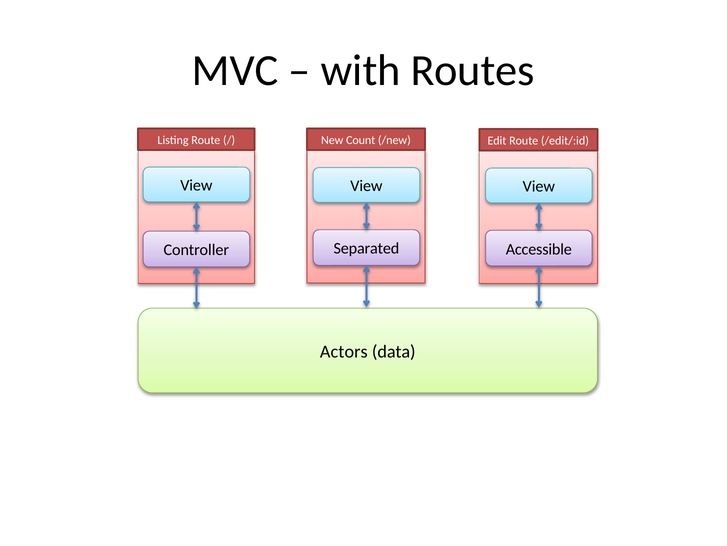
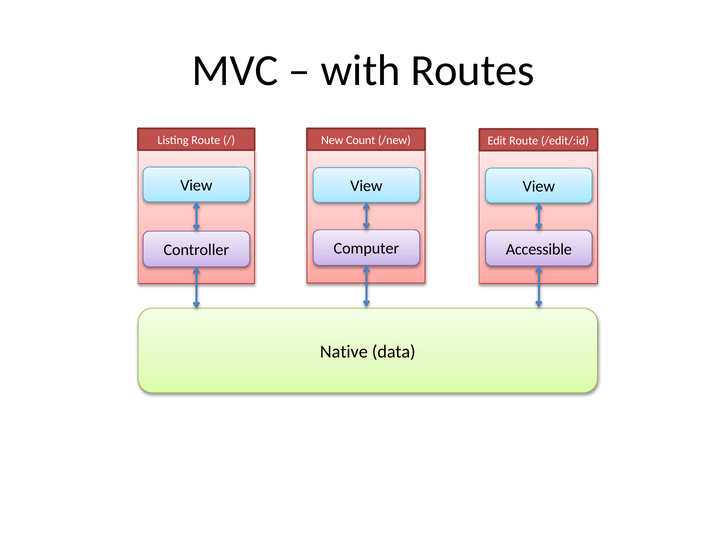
Separated: Separated -> Computer
Actors: Actors -> Native
